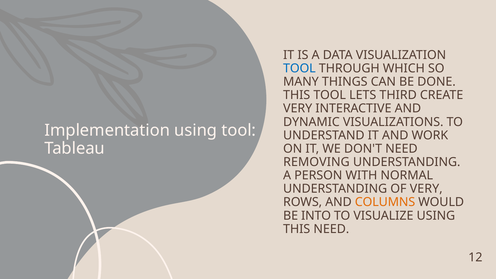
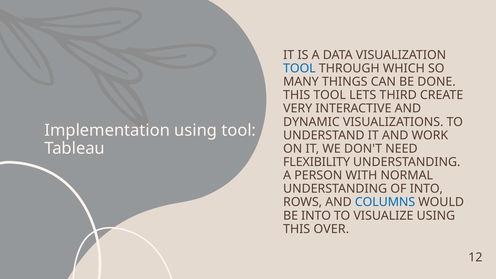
REMOVING: REMOVING -> FLEXIBILITY
OF VERY: VERY -> INTO
COLUMNS colour: orange -> blue
THIS NEED: NEED -> OVER
